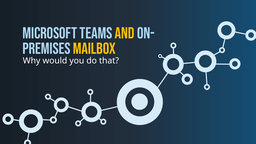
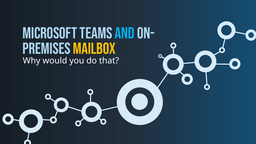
and colour: yellow -> light blue
